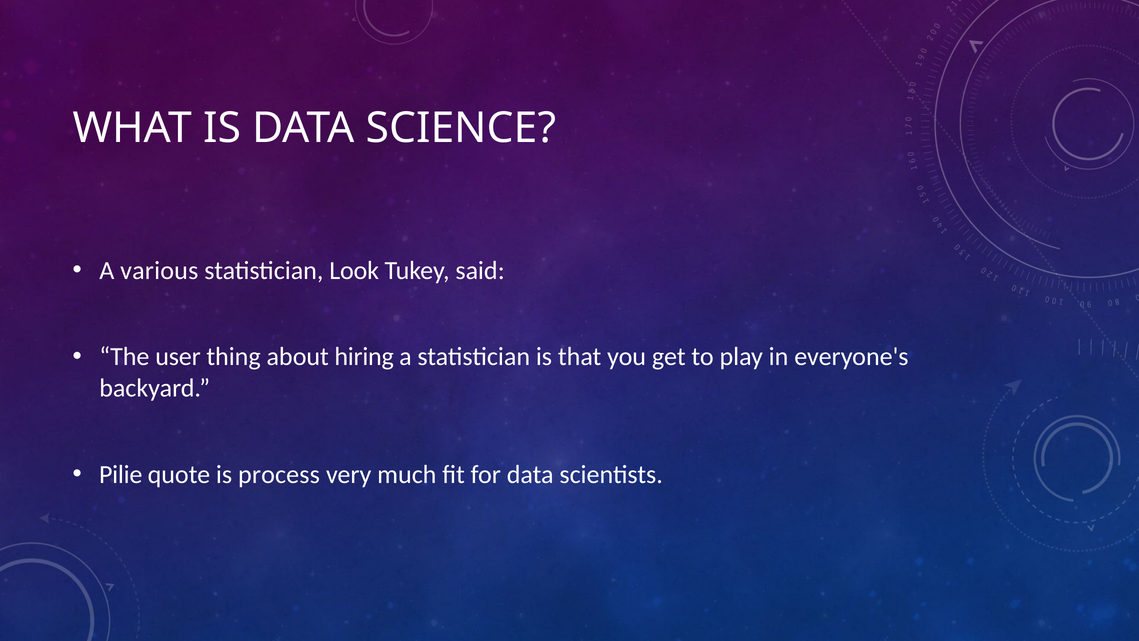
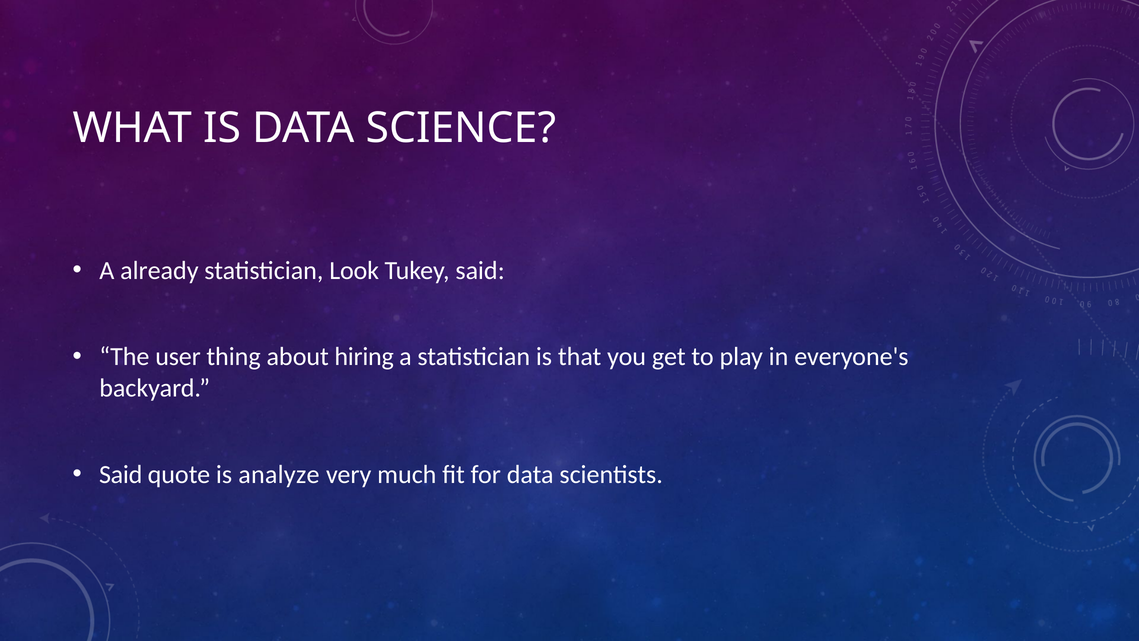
various: various -> already
Pilie at (121, 474): Pilie -> Said
process: process -> analyze
